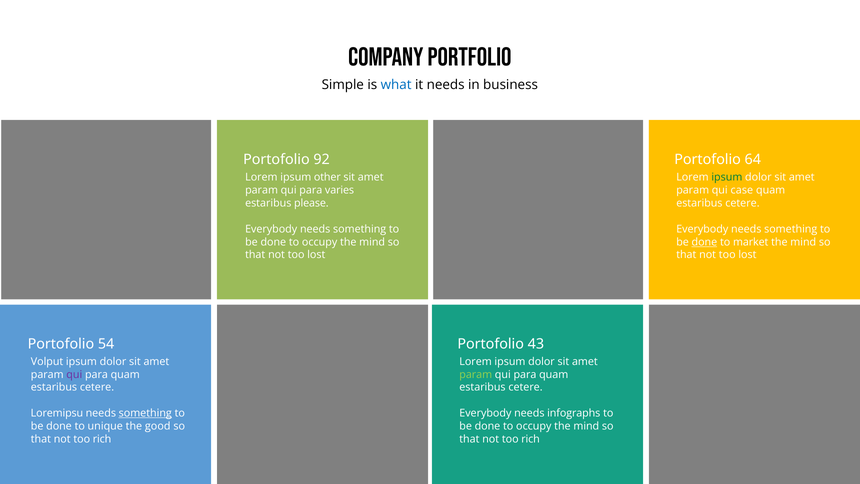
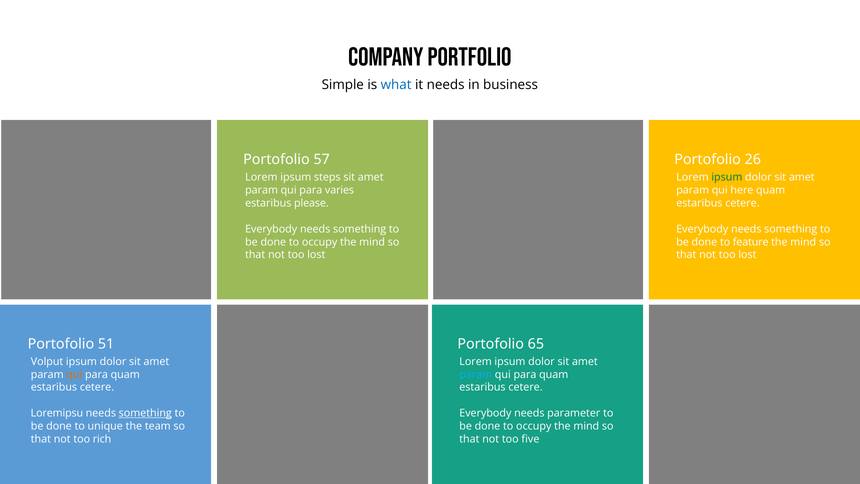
92: 92 -> 57
64: 64 -> 26
other: other -> steps
case: case -> here
done at (704, 242) underline: present -> none
market: market -> feature
54: 54 -> 51
43: 43 -> 65
qui at (74, 374) colour: purple -> orange
param at (476, 374) colour: light green -> light blue
infographs: infographs -> parameter
good: good -> team
rich at (531, 439): rich -> five
